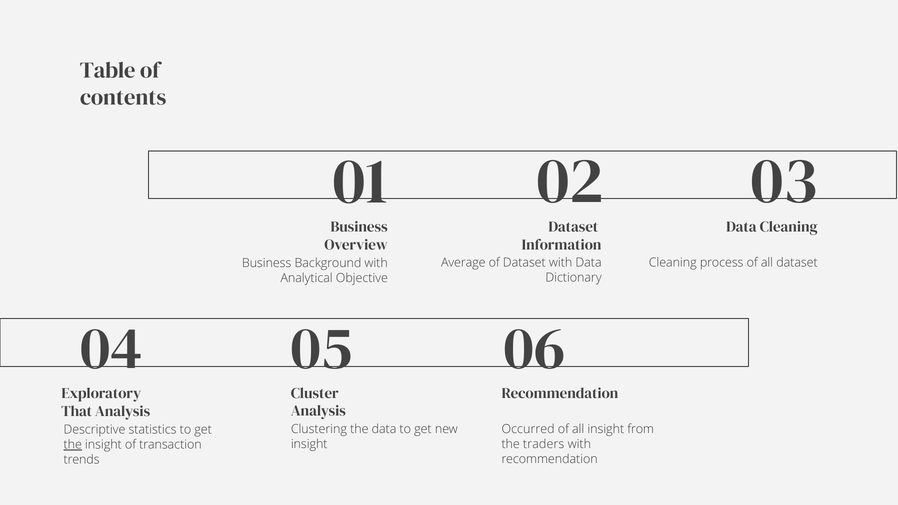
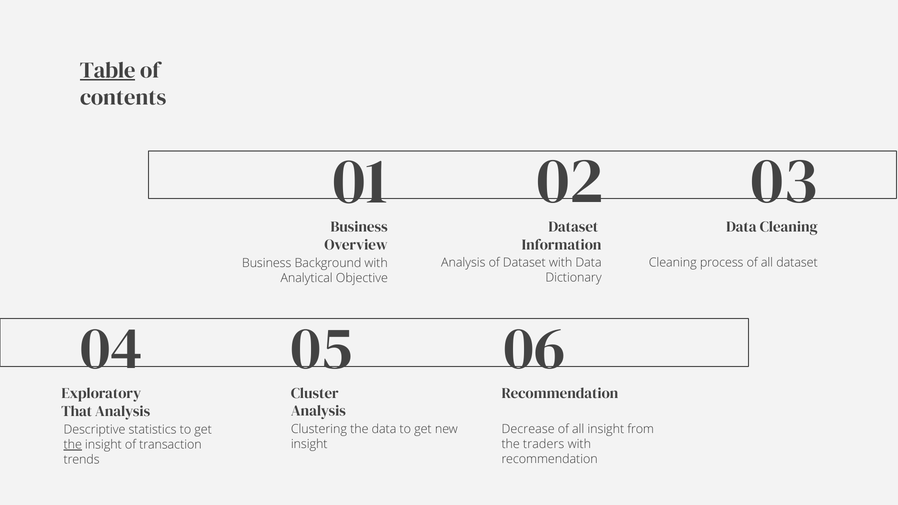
Table underline: none -> present
Average at (463, 263): Average -> Analysis
Occurred: Occurred -> Decrease
